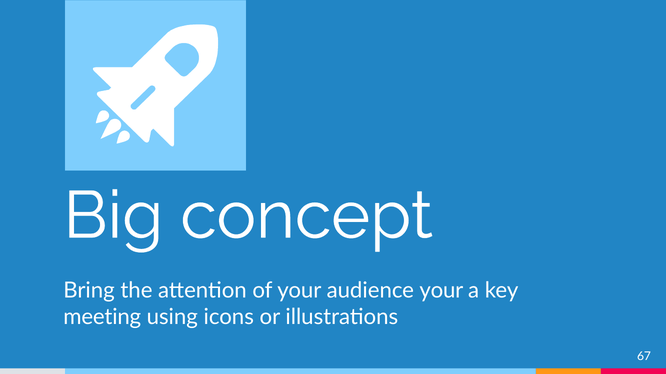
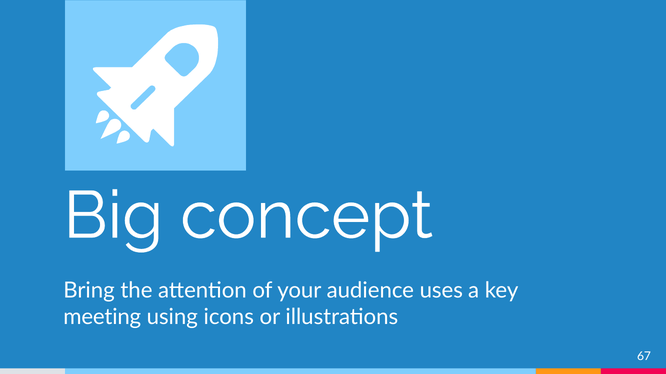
audience your: your -> uses
